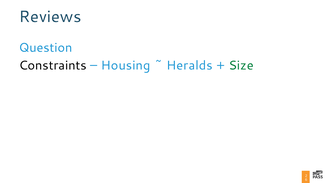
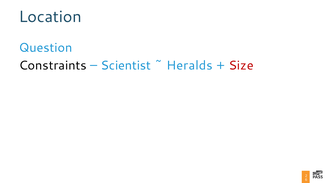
Reviews: Reviews -> Location
Housing: Housing -> Scientist
Size colour: green -> red
